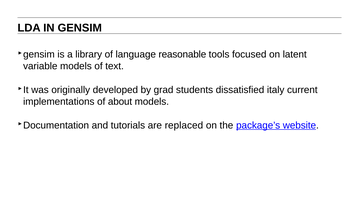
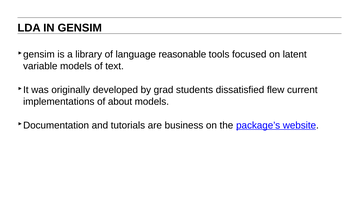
italy: italy -> flew
replaced: replaced -> business
